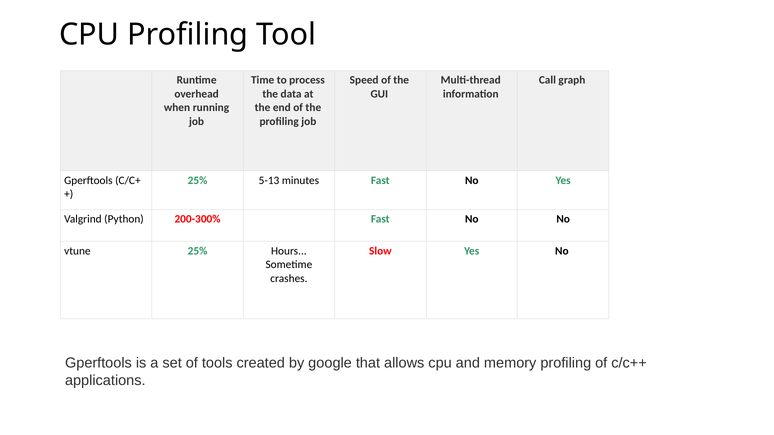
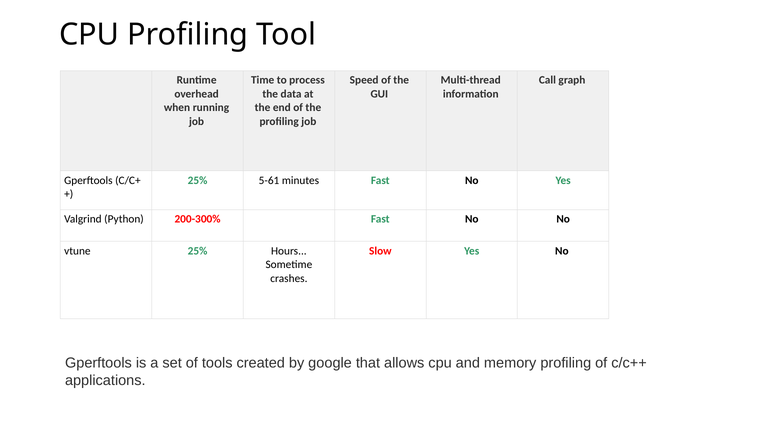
5-13: 5-13 -> 5-61
